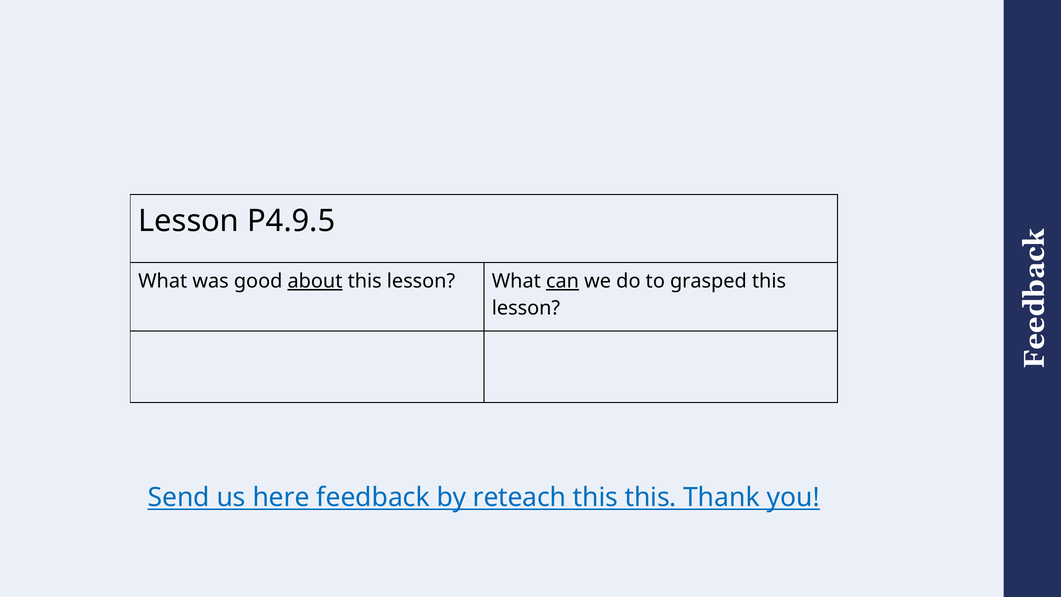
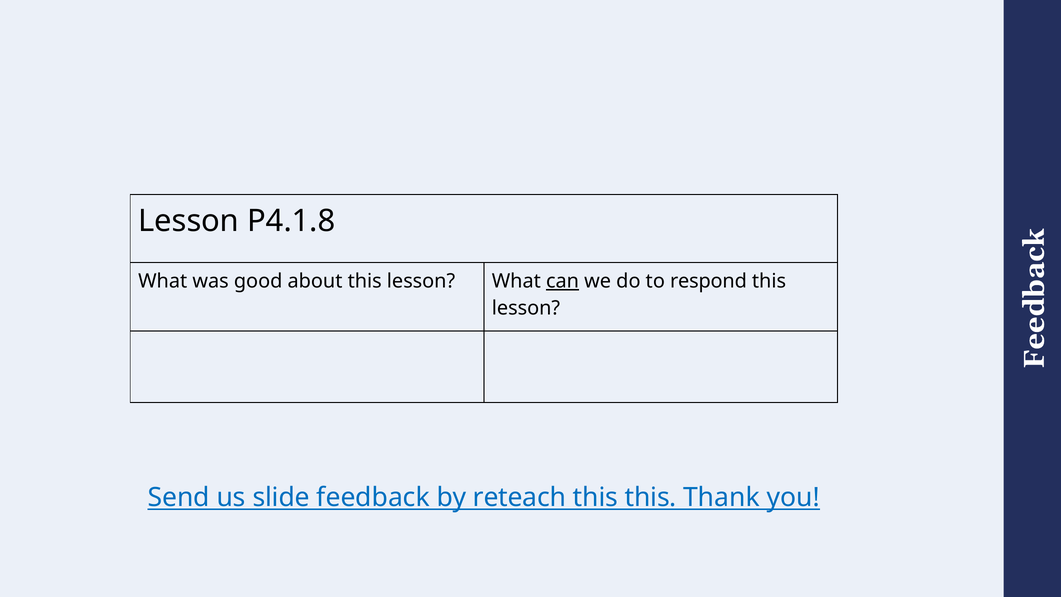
P4.9.5: P4.9.5 -> P4.1.8
about underline: present -> none
grasped: grasped -> respond
here: here -> slide
